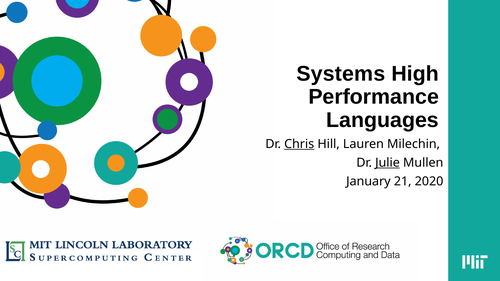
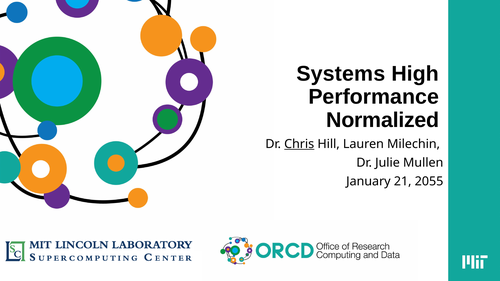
Languages: Languages -> Normalized
Julie underline: present -> none
2020: 2020 -> 2055
